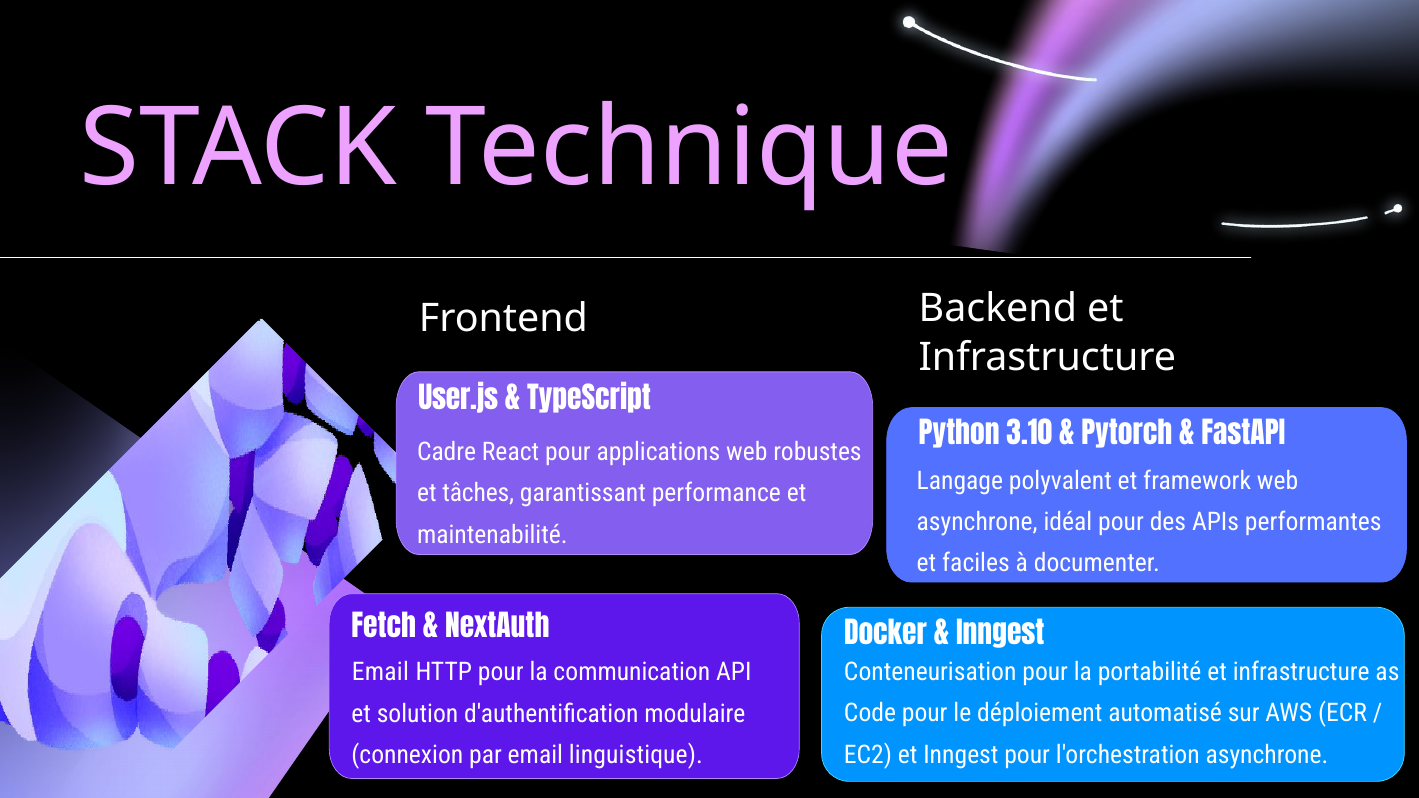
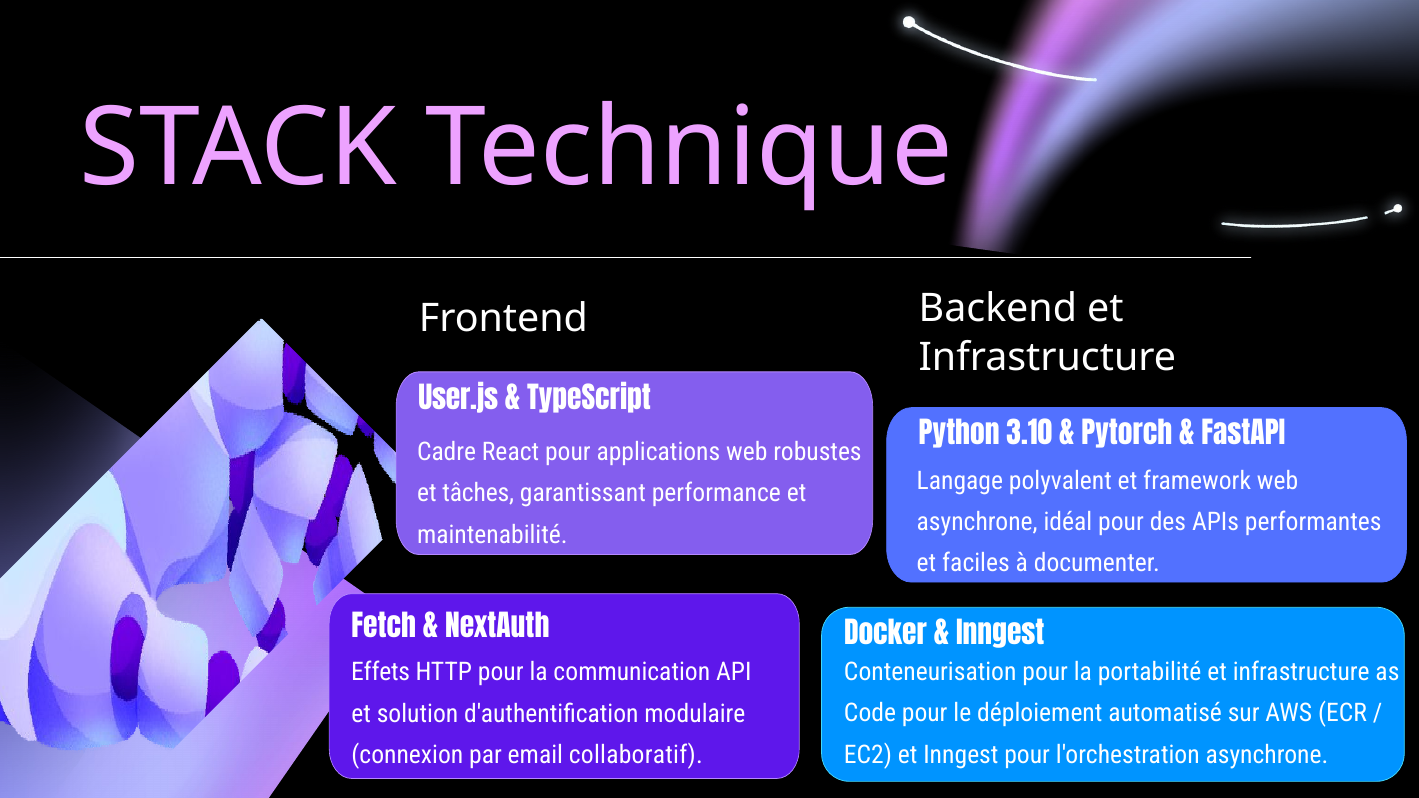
Email at (380, 673): Email -> Effets
linguistique: linguistique -> collaboratif
